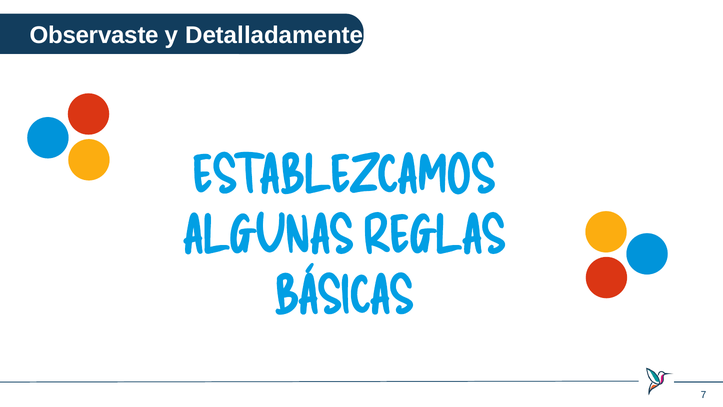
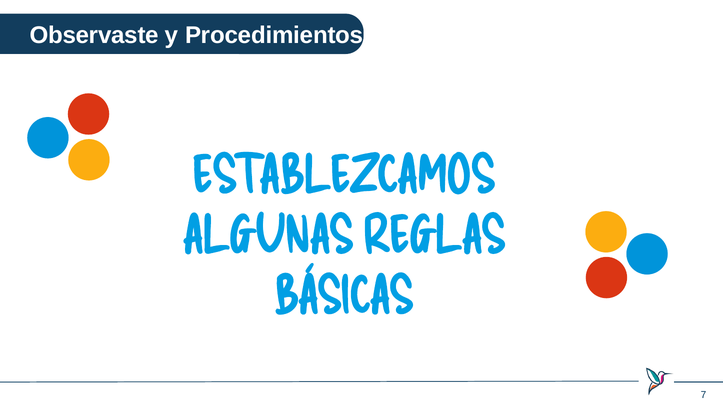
Detalladamente: Detalladamente -> Procedimientos
